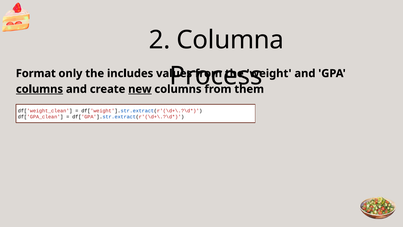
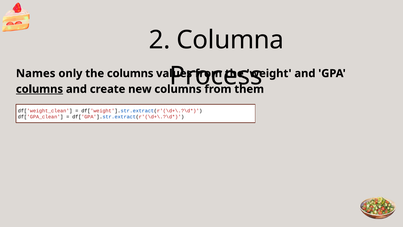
Format: Format -> Names
the includes: includes -> columns
new underline: present -> none
